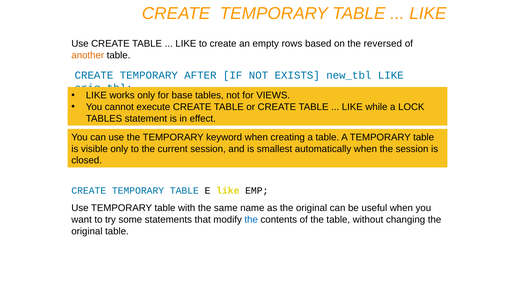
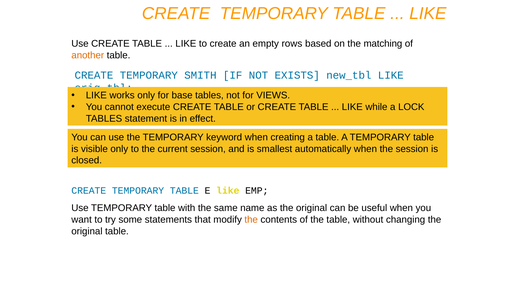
reversed: reversed -> matching
AFTER: AFTER -> SMITH
the at (251, 219) colour: blue -> orange
